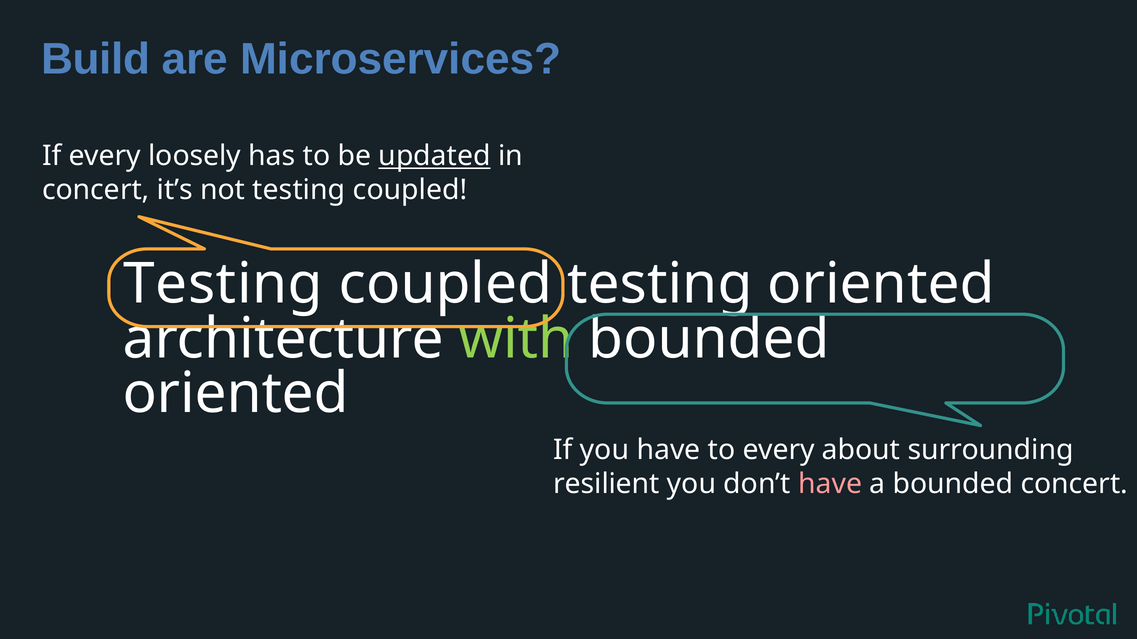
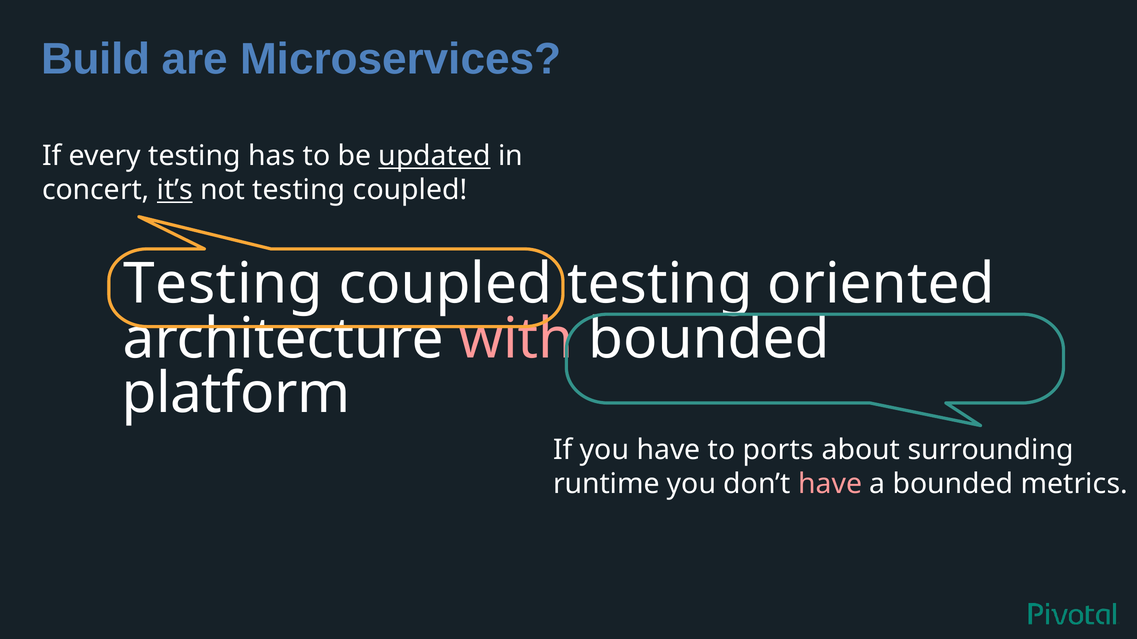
every loosely: loosely -> testing
it’s underline: none -> present
with colour: light green -> pink
oriented at (236, 394): oriented -> platform
to every: every -> ports
resilient: resilient -> runtime
bounded concert: concert -> metrics
